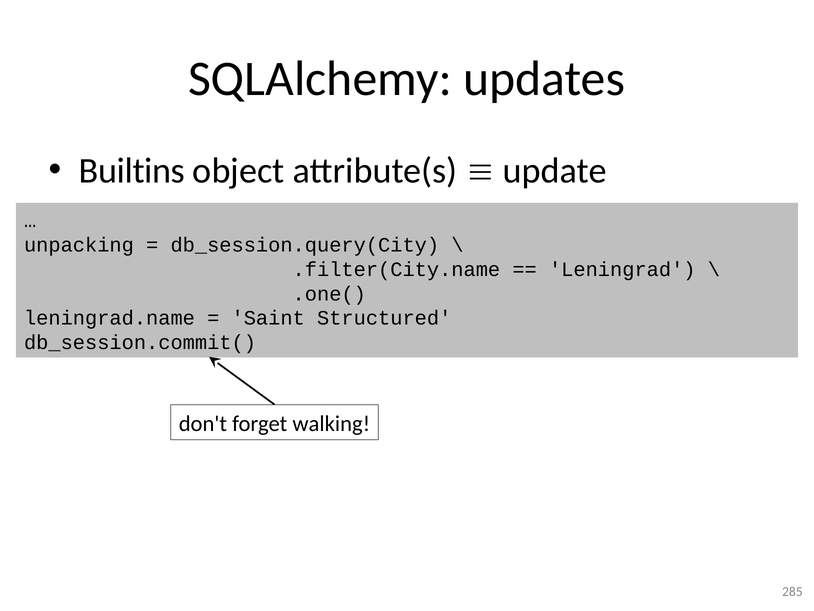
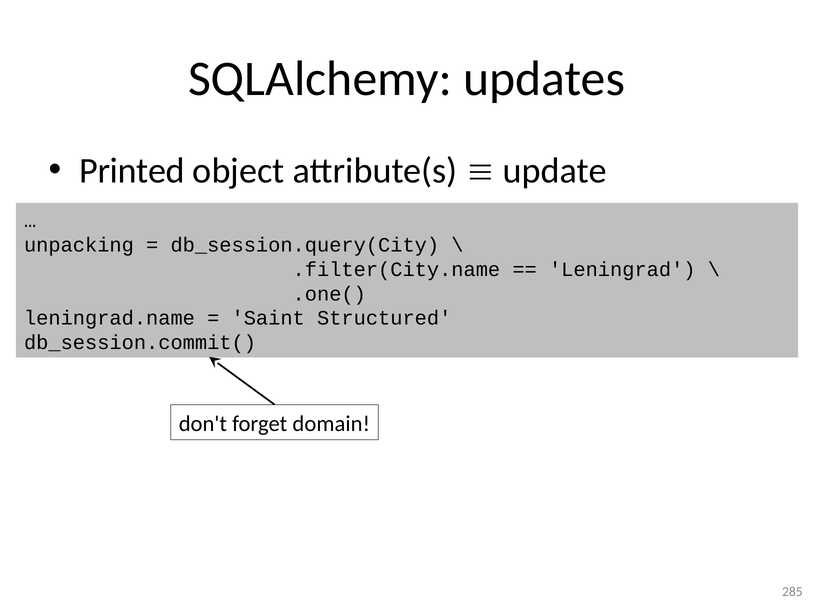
Builtins: Builtins -> Printed
walking: walking -> domain
